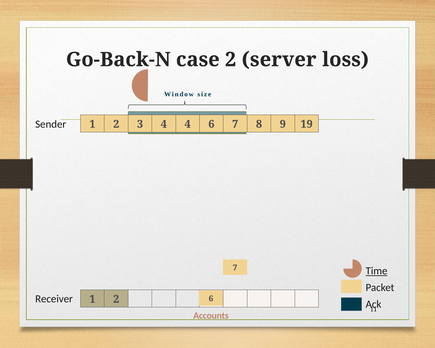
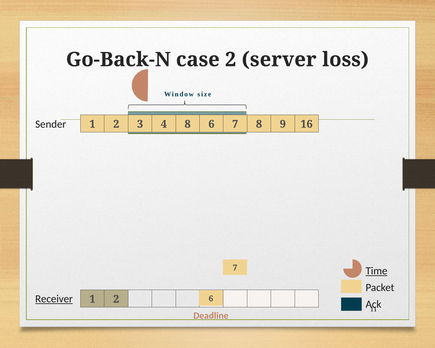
4 4: 4 -> 8
19: 19 -> 16
Receiver underline: none -> present
Accounts: Accounts -> Deadline
